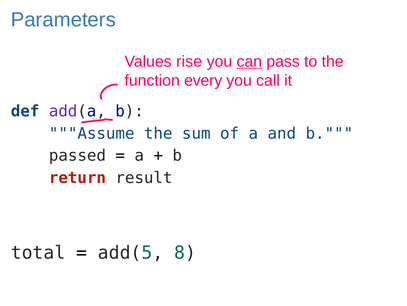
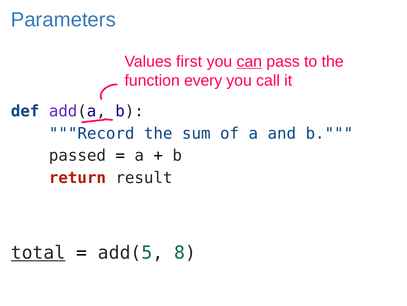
rise: rise -> first
Assume: Assume -> Record
total underline: none -> present
